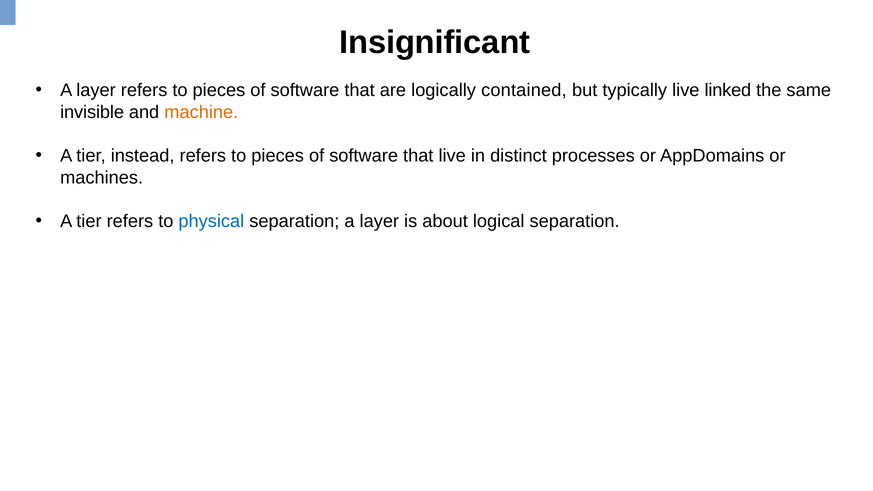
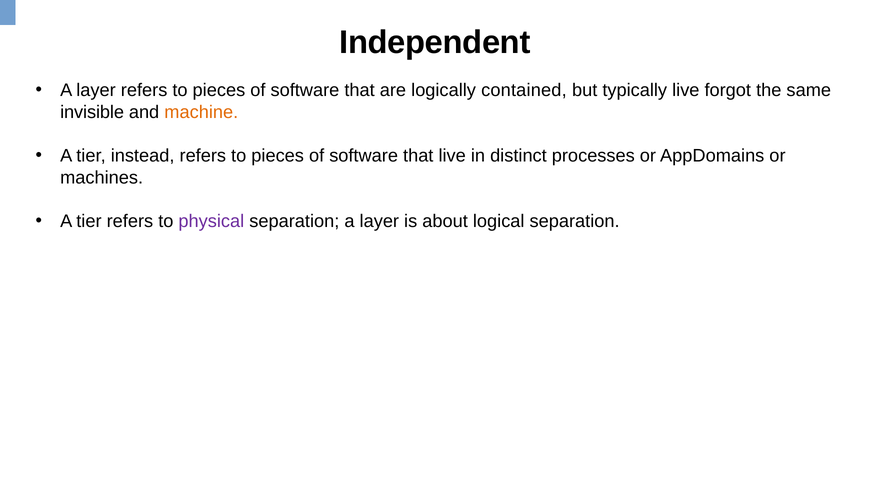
Insignificant: Insignificant -> Independent
linked: linked -> forgot
physical colour: blue -> purple
